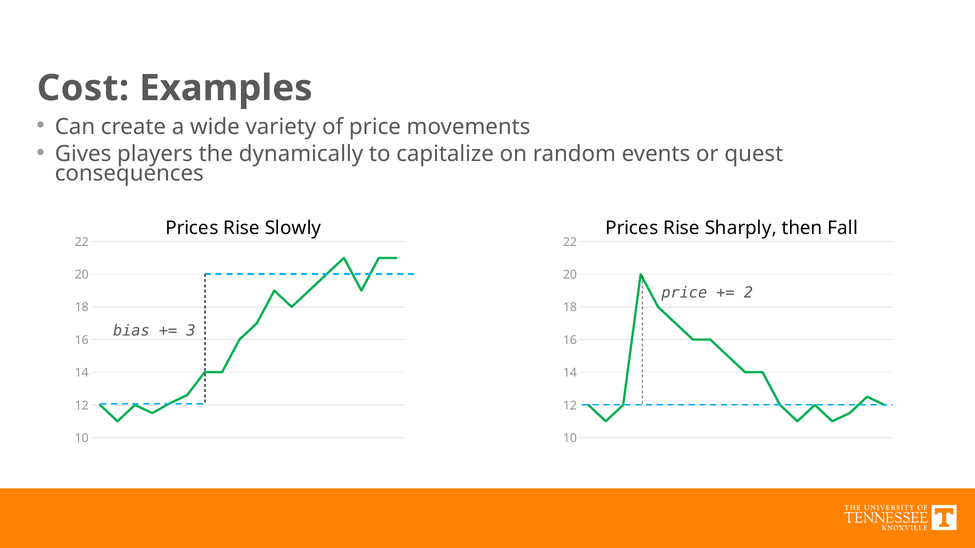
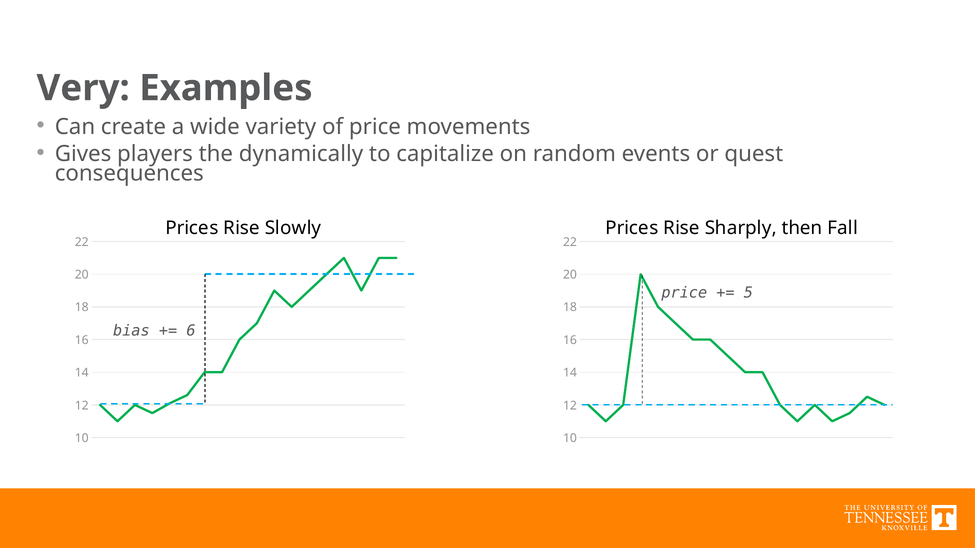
Cost: Cost -> Very
2: 2 -> 5
3: 3 -> 6
